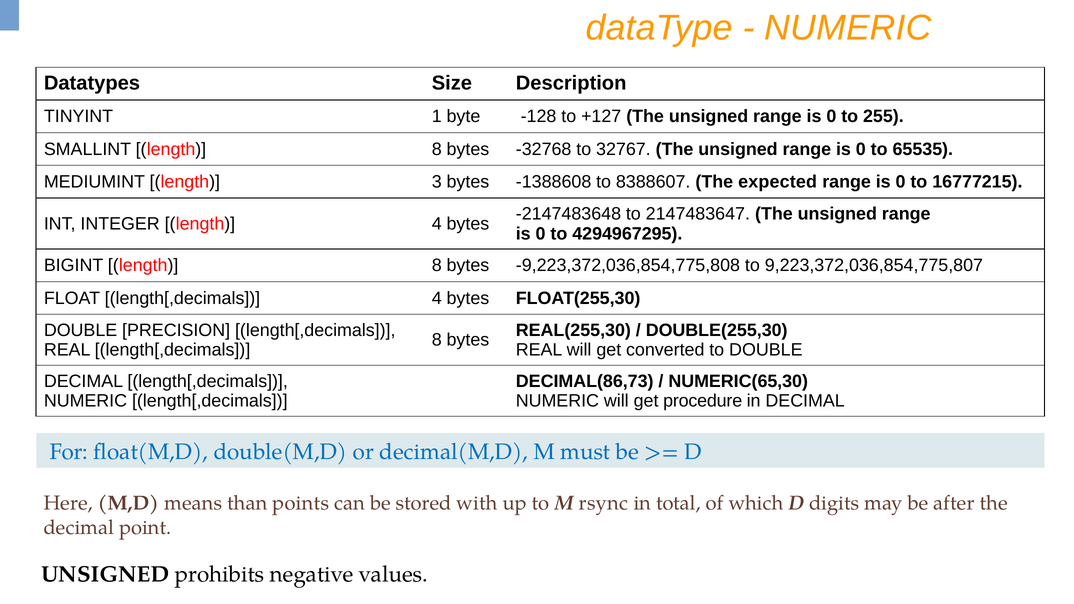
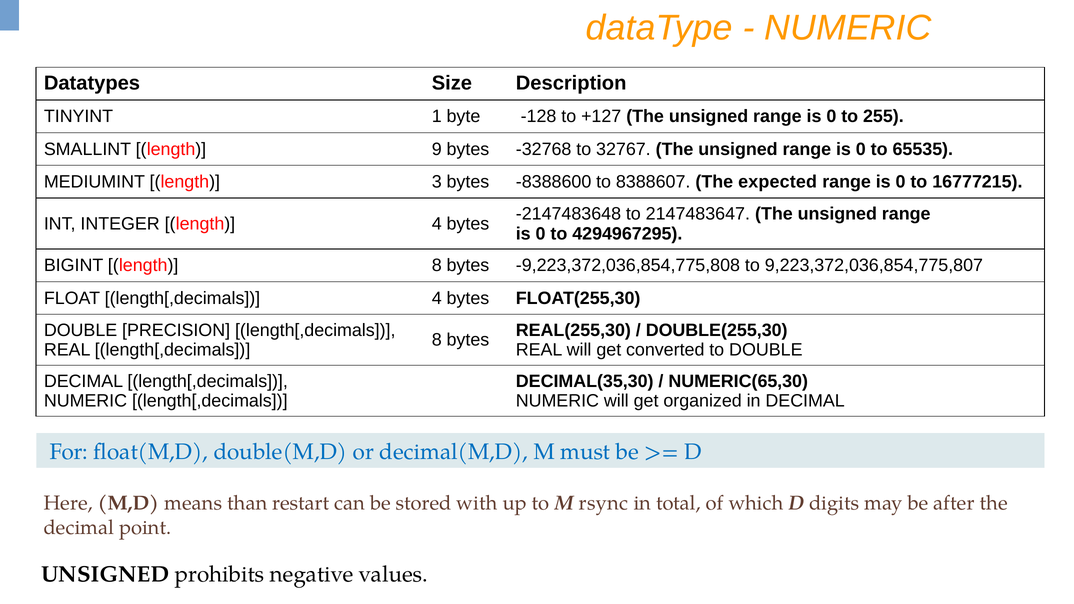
SMALLINT length 8: 8 -> 9
-1388608: -1388608 -> -8388600
DECIMAL(86,73: DECIMAL(86,73 -> DECIMAL(35,30
procedure: procedure -> organized
points: points -> restart
